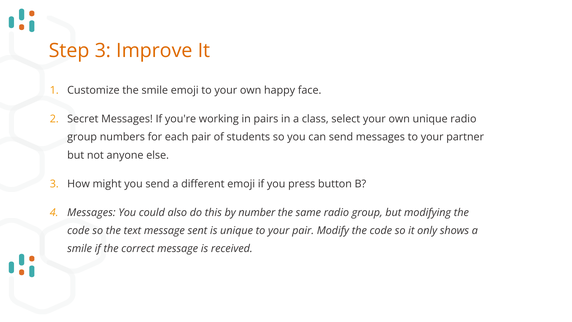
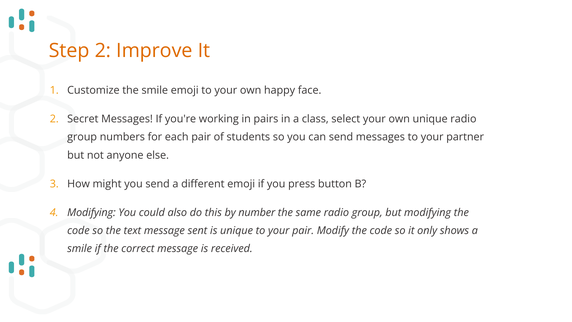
Step 3: 3 -> 2
Messages at (91, 213): Messages -> Modifying
